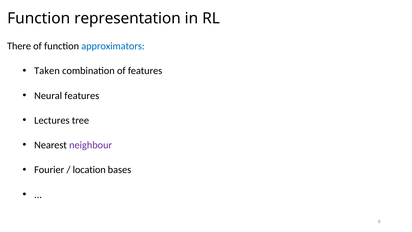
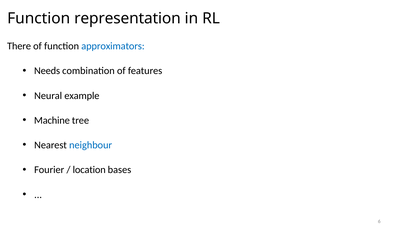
Taken: Taken -> Needs
Neural features: features -> example
Lectures: Lectures -> Machine
neighbour colour: purple -> blue
